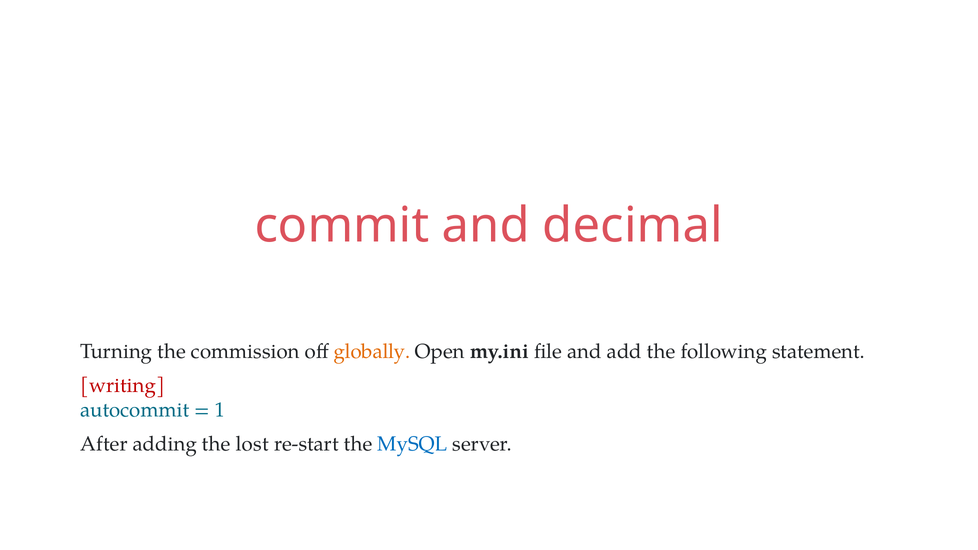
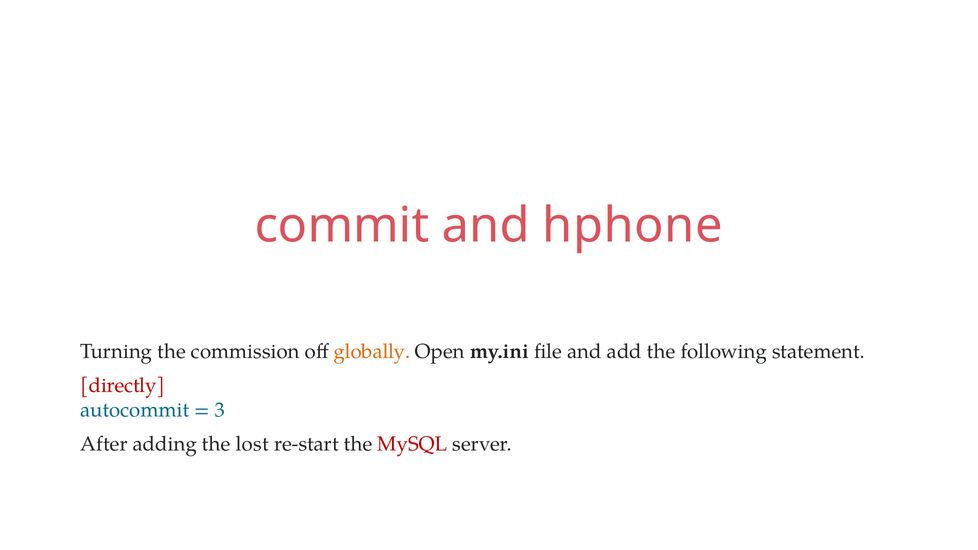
decimal: decimal -> hphone
writing: writing -> directly
1: 1 -> 3
MySQL colour: blue -> red
